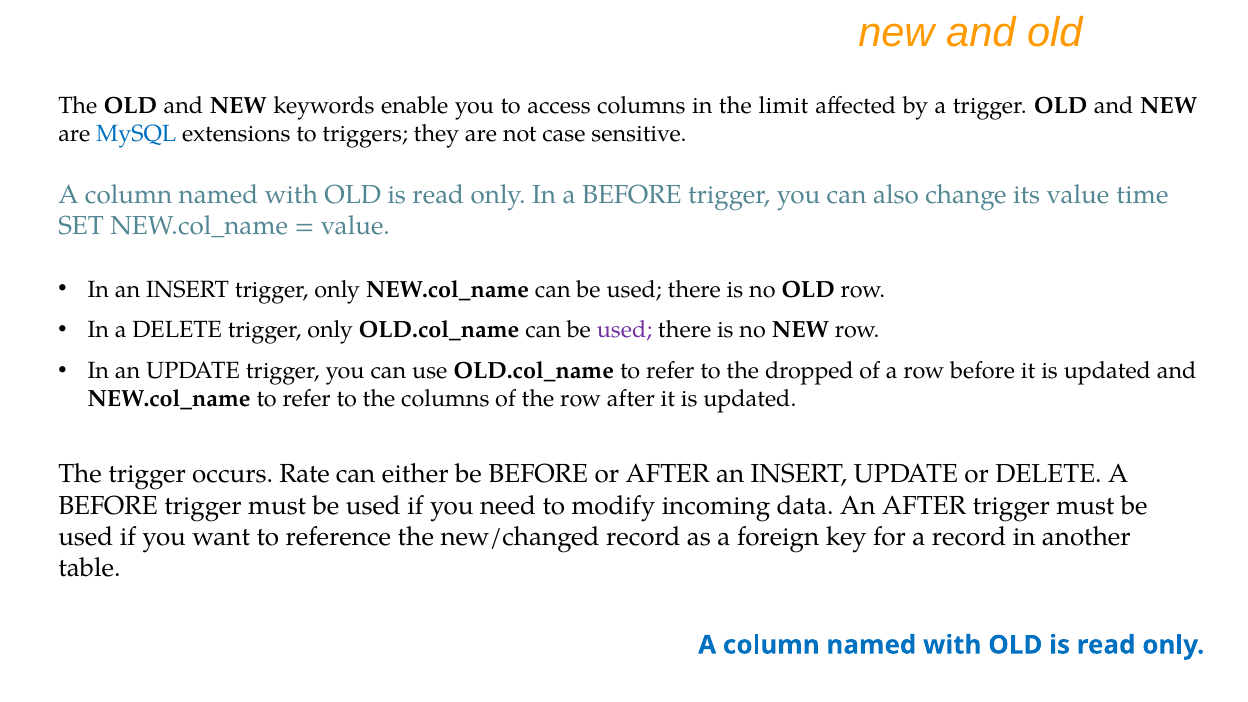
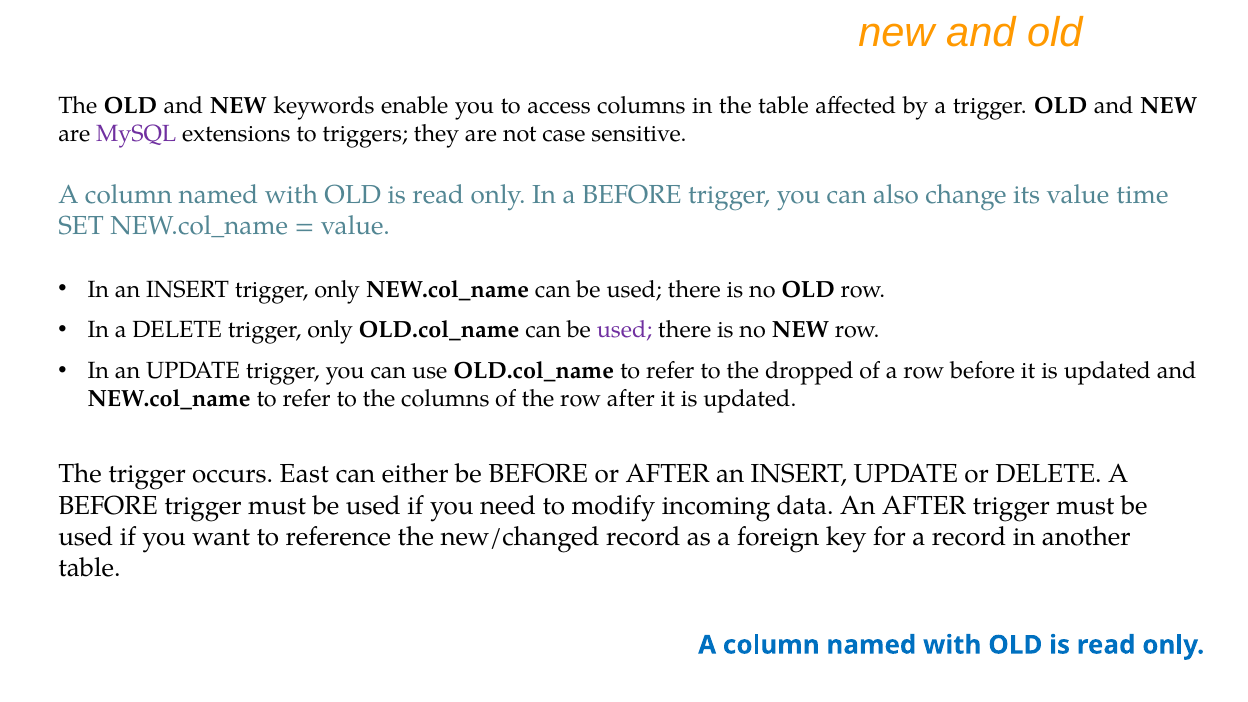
the limit: limit -> table
MySQL colour: blue -> purple
Rate: Rate -> East
